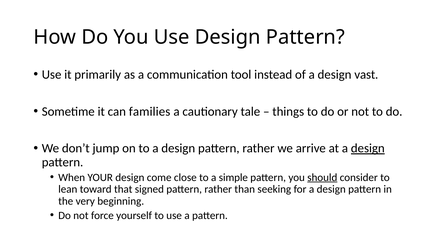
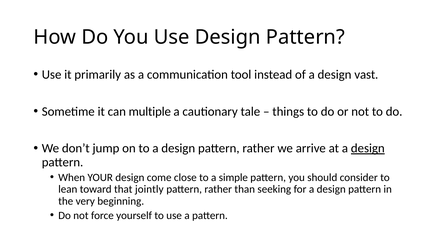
families: families -> multiple
should underline: present -> none
signed: signed -> jointly
